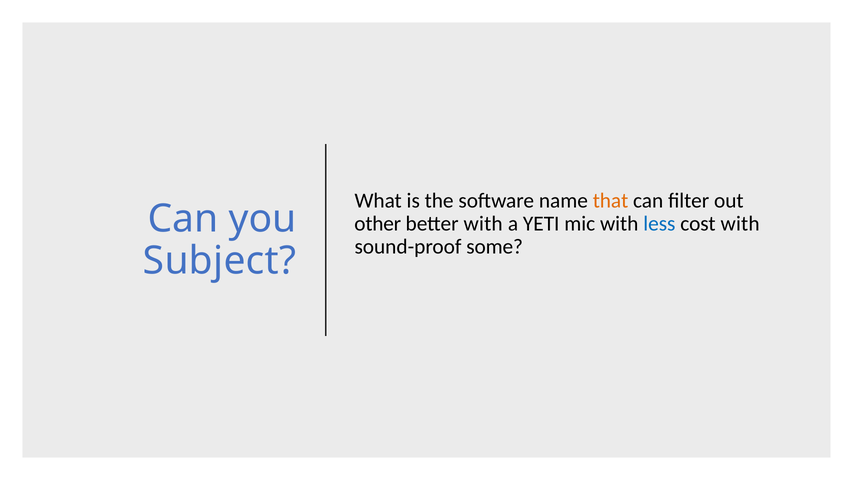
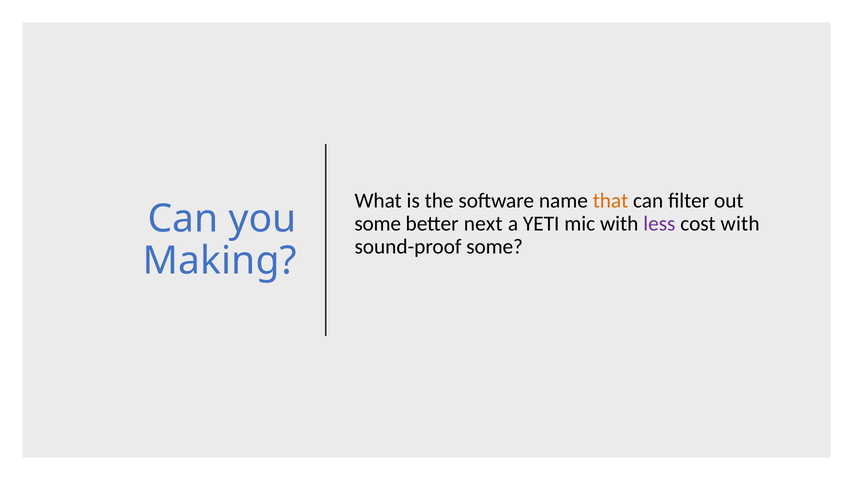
other at (378, 224): other -> some
better with: with -> next
less colour: blue -> purple
Subject: Subject -> Making
